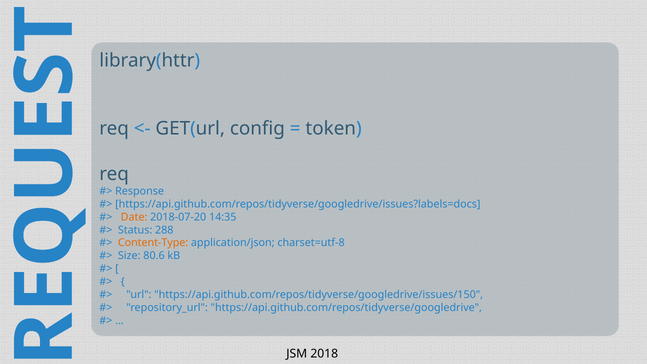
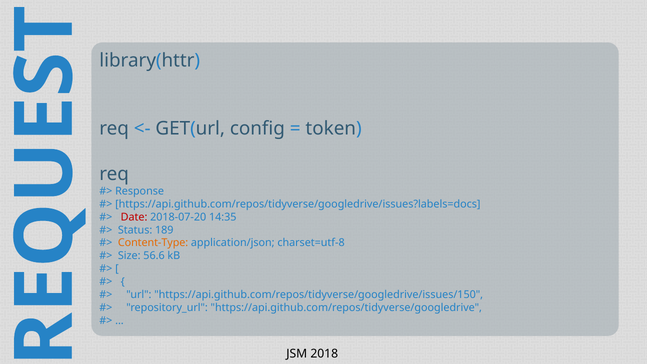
Date colour: orange -> red
288: 288 -> 189
80.6: 80.6 -> 56.6
